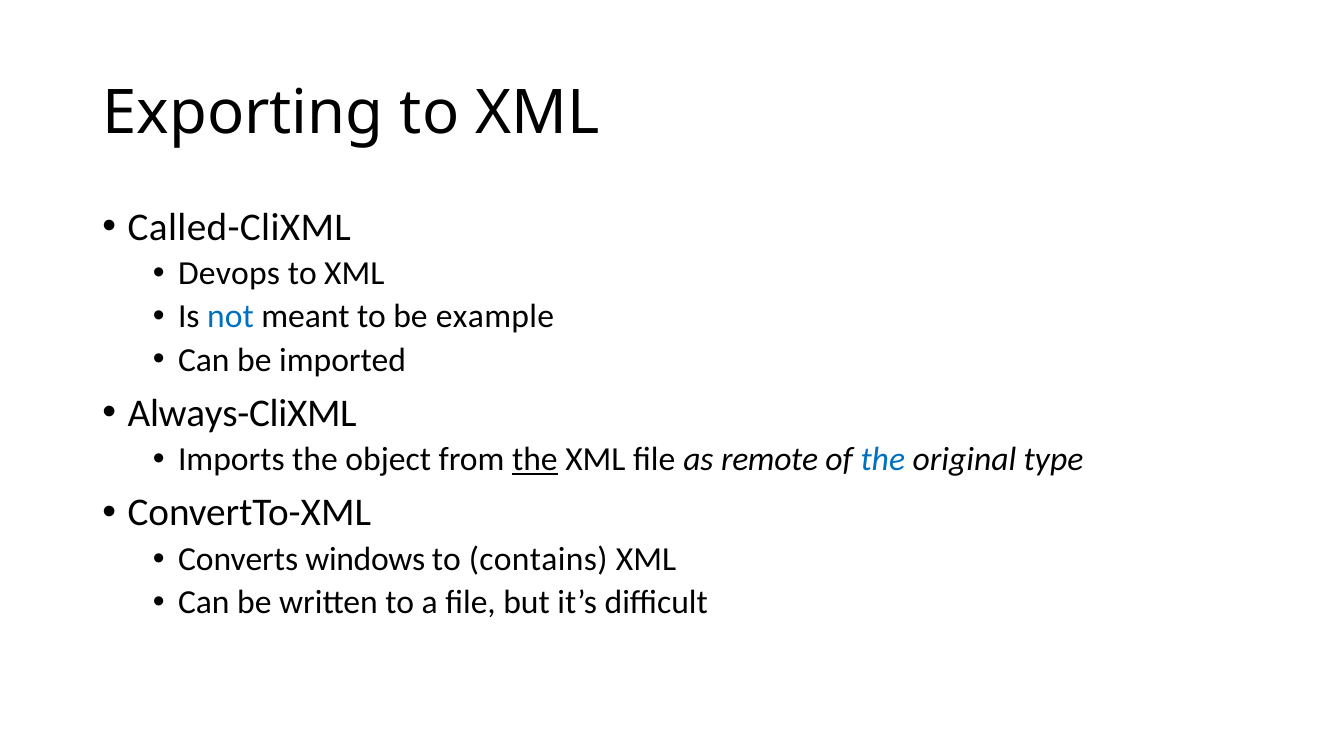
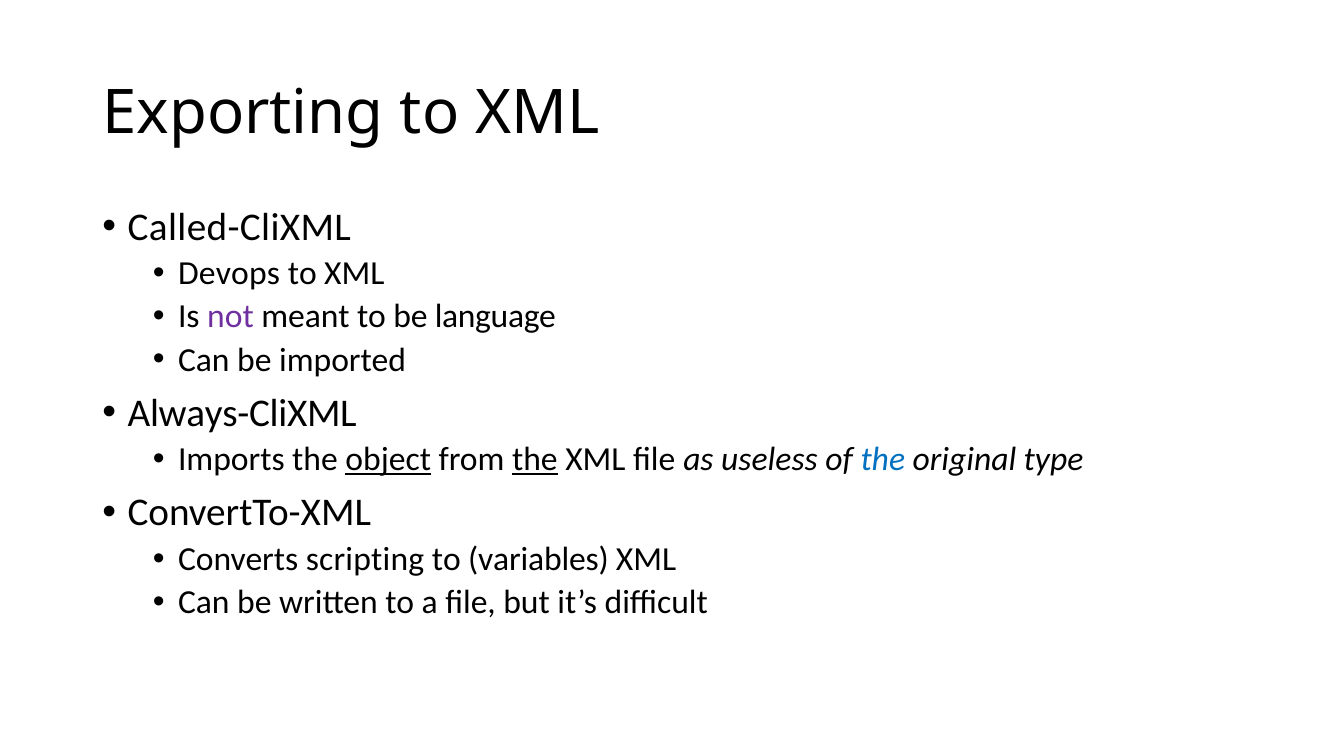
not colour: blue -> purple
example: example -> language
object underline: none -> present
remote: remote -> useless
windows: windows -> scripting
contains: contains -> variables
